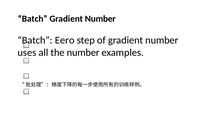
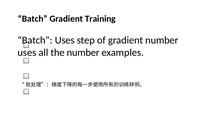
Batch Gradient Number: Number -> Training
Batch Eero: Eero -> Uses
